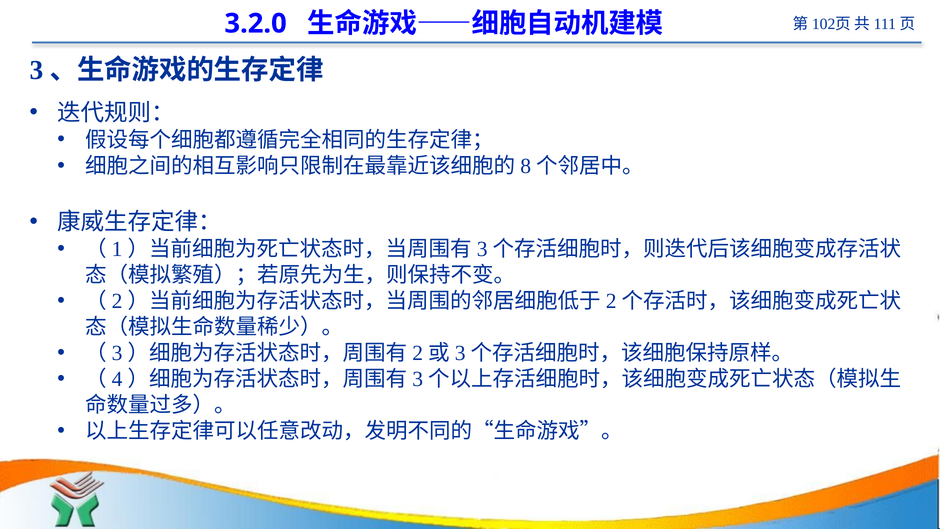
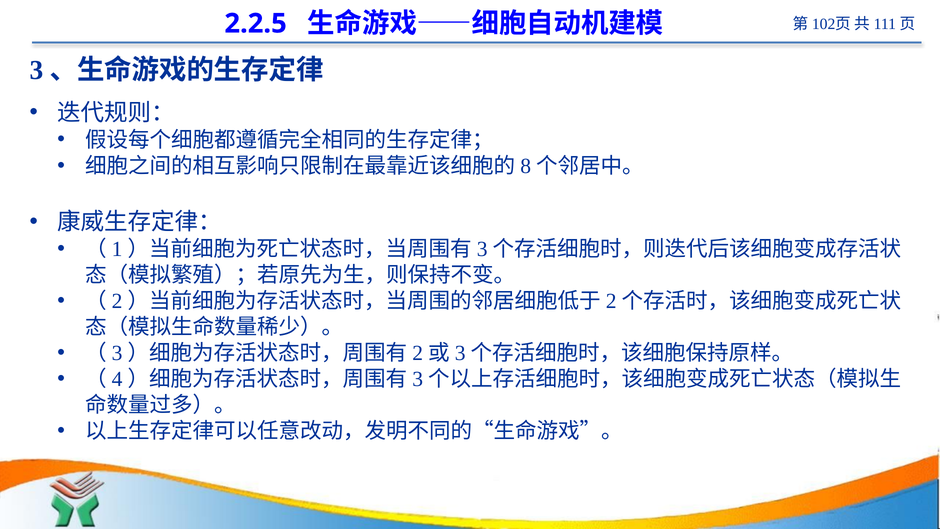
3.2.0: 3.2.0 -> 2.2.5
